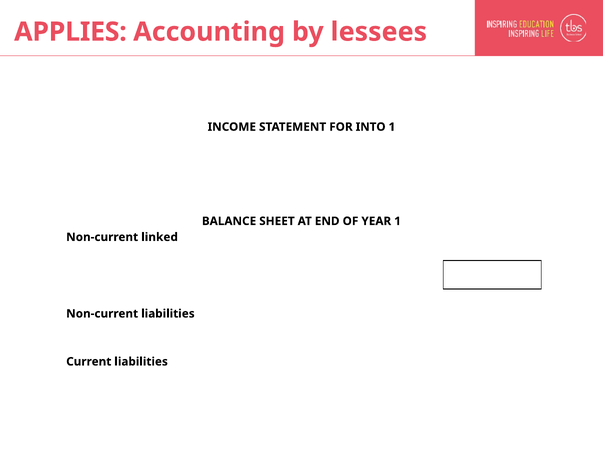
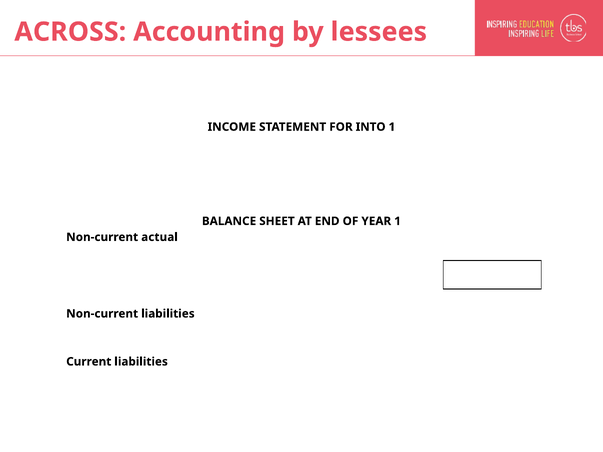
APPLIES: APPLIES -> ACROSS
linked: linked -> actual
